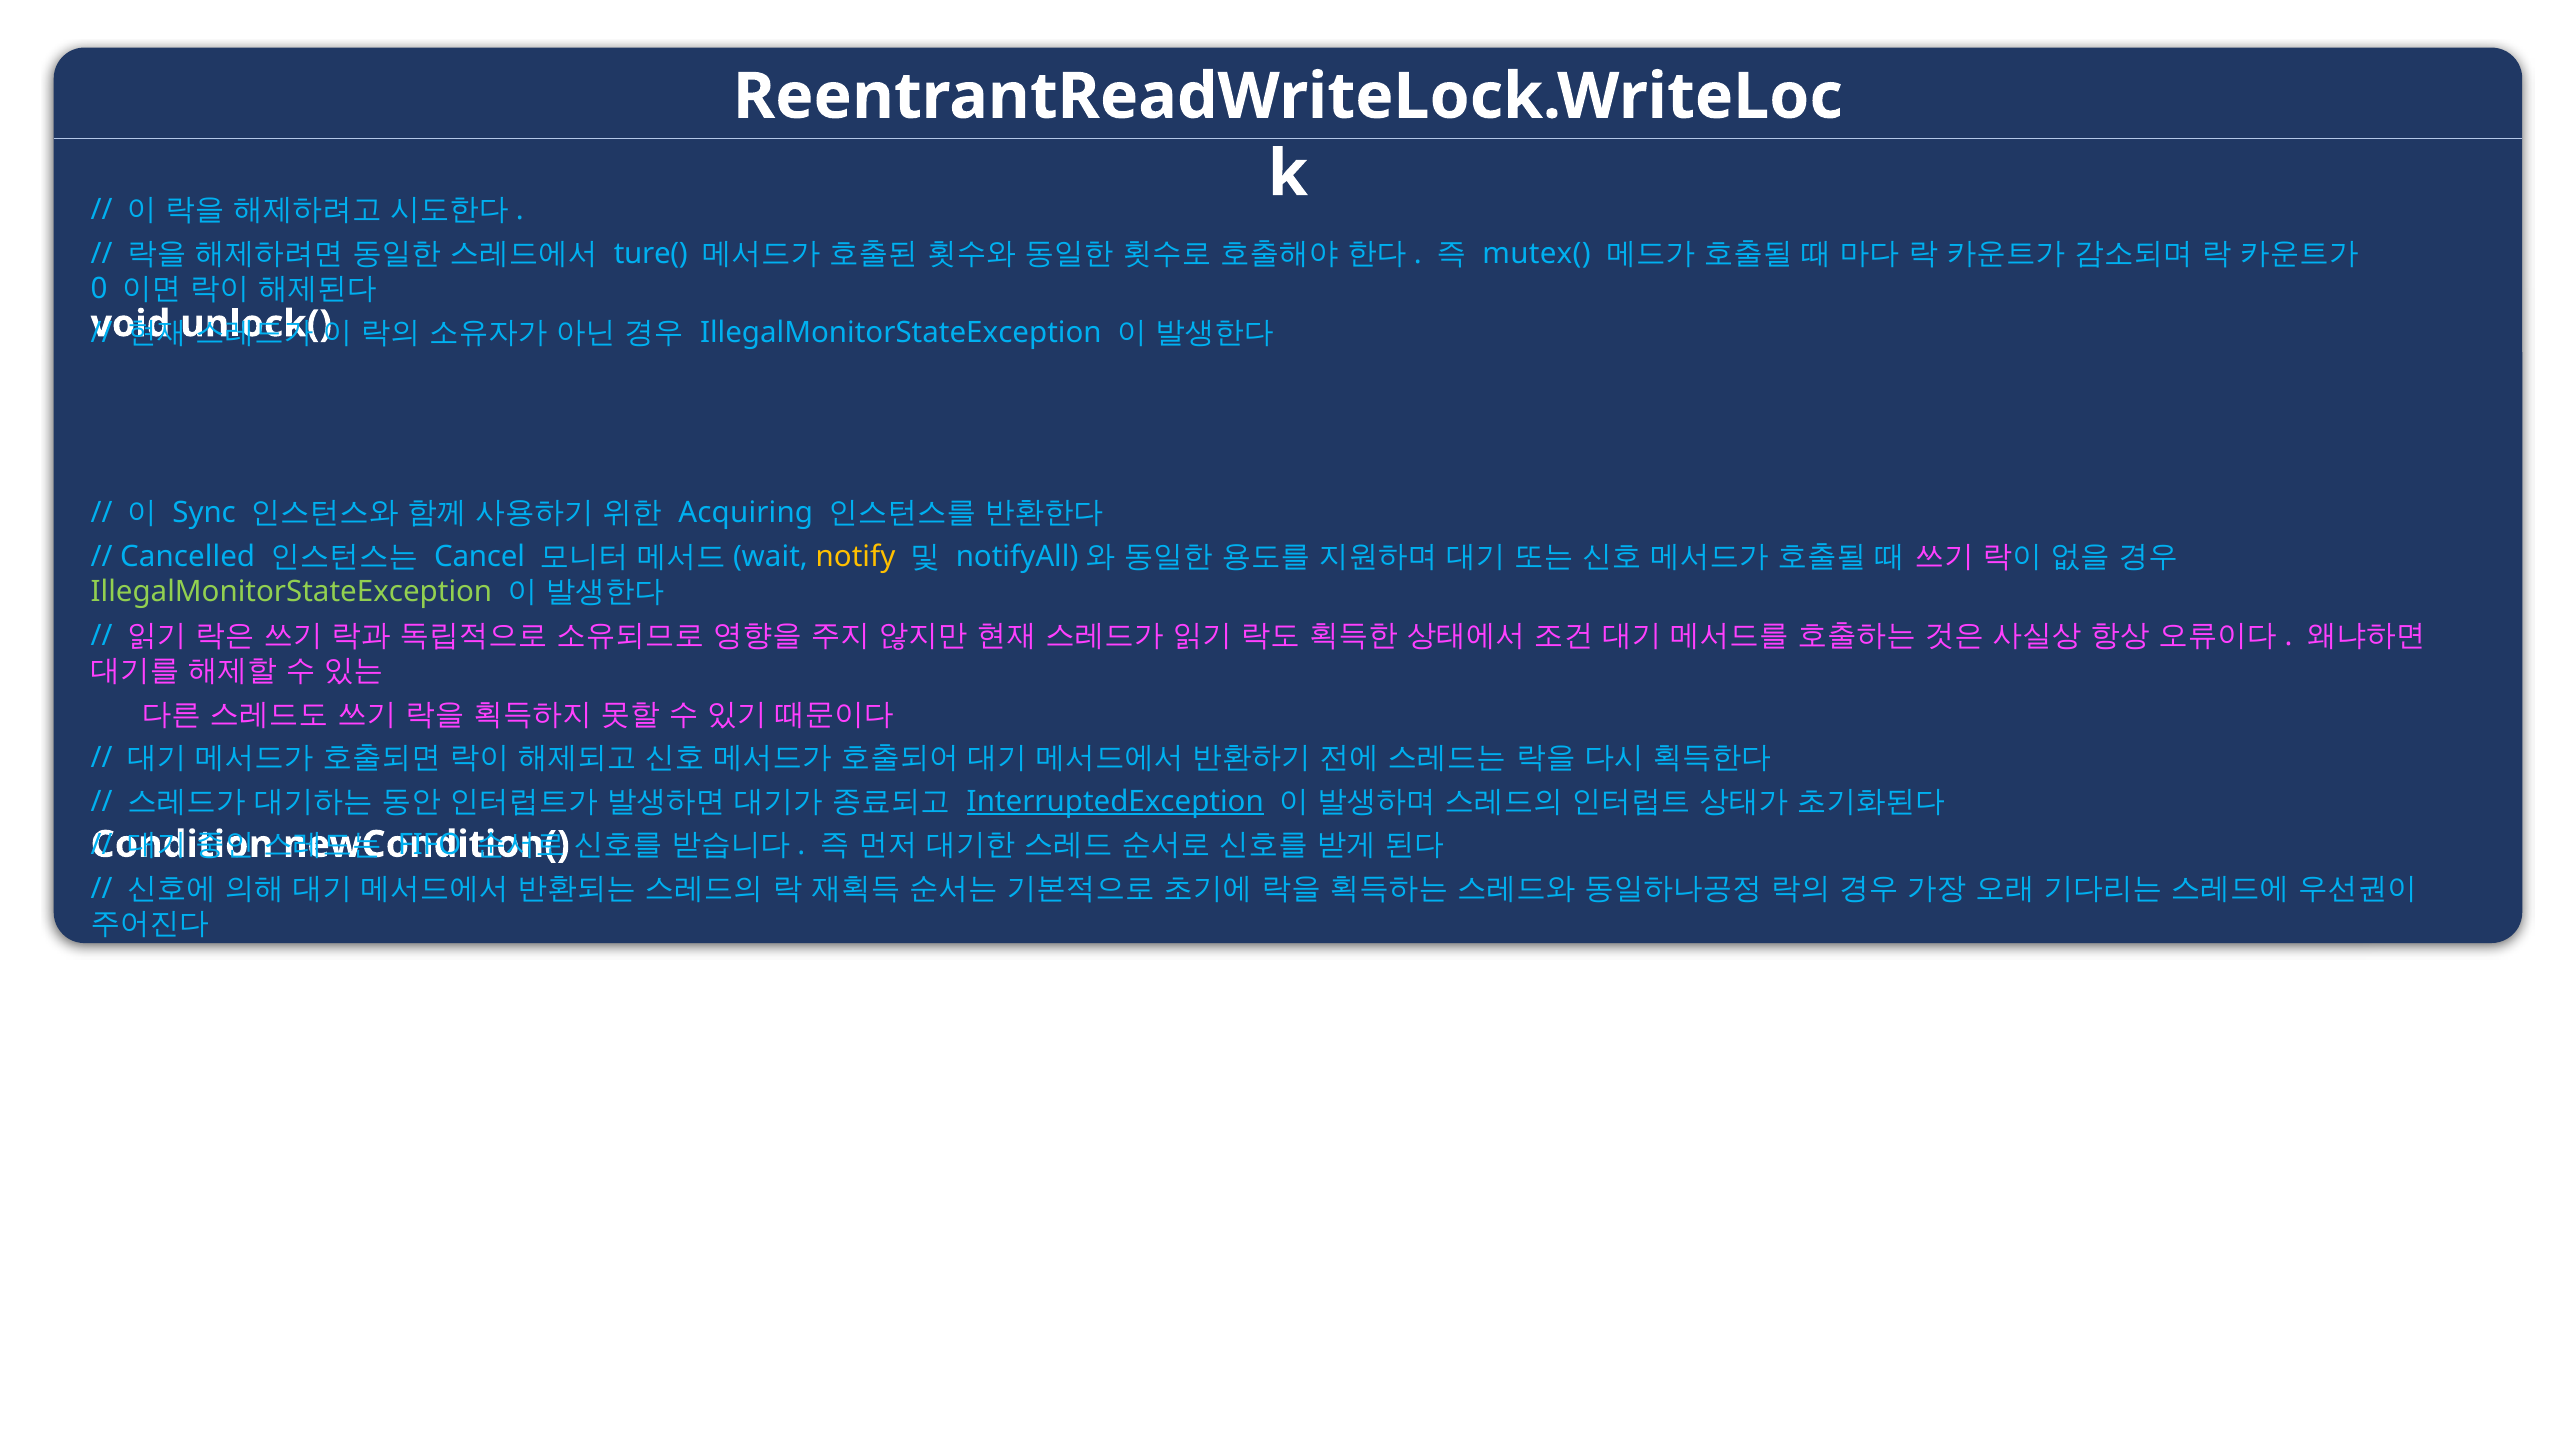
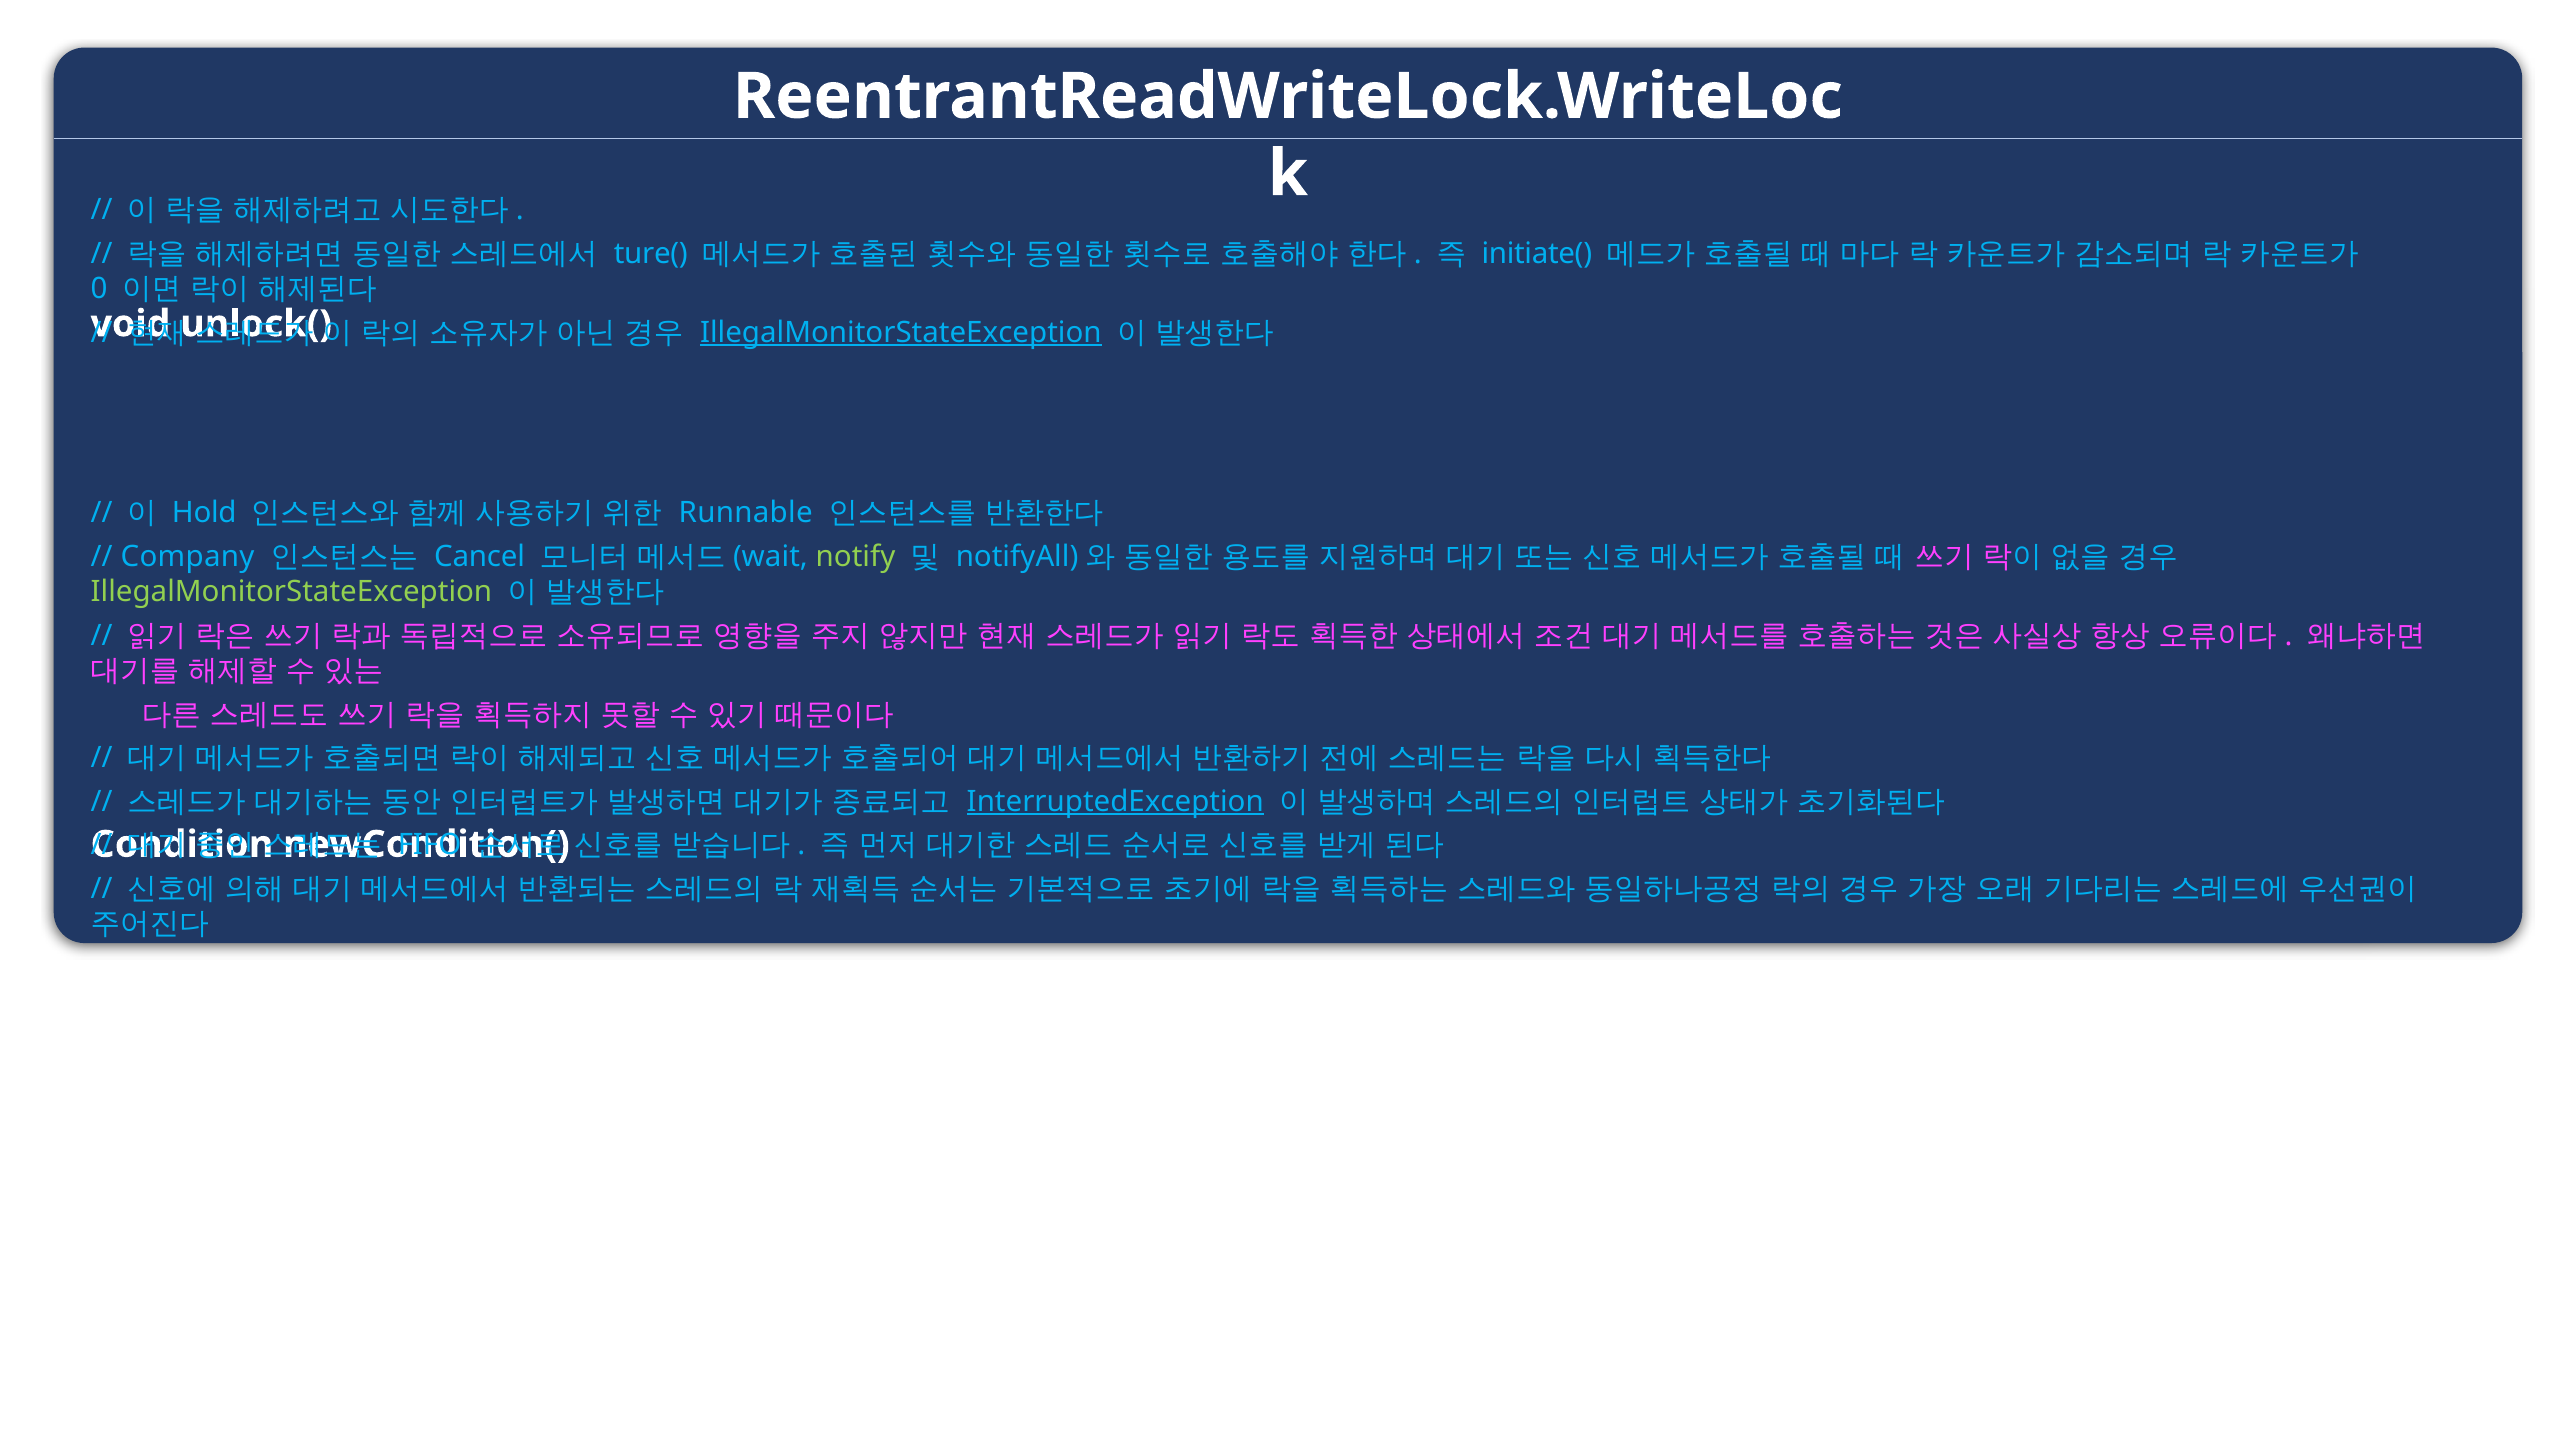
mutex(: mutex( -> initiate(
IllegalMonitorStateException at (901, 333) underline: none -> present
Sync: Sync -> Hold
Acquiring: Acquiring -> Runnable
Cancelled: Cancelled -> Company
notify colour: yellow -> light green
